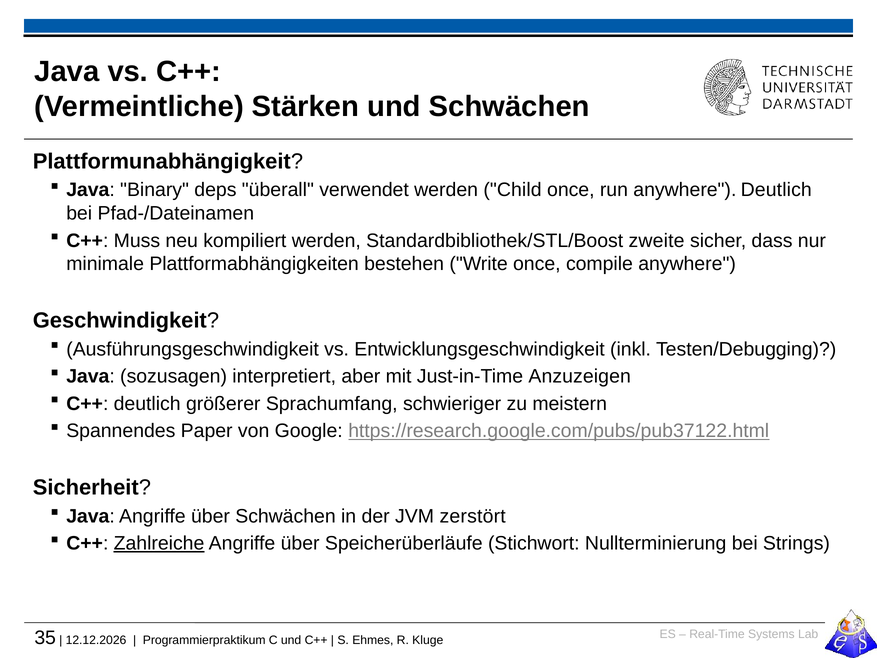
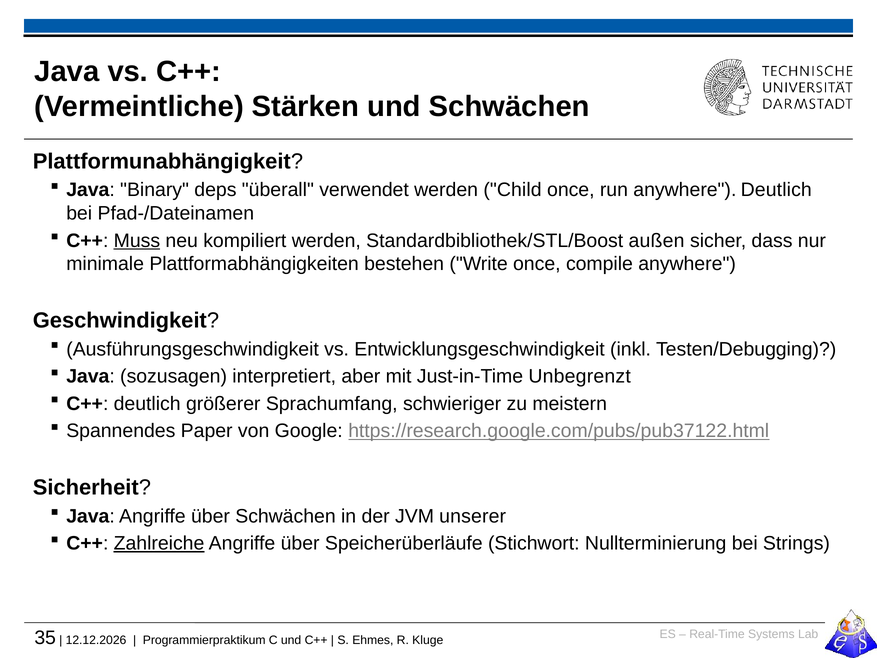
Muss underline: none -> present
zweite: zweite -> außen
Anzuzeigen: Anzuzeigen -> Unbegrenzt
zerstört: zerstört -> unserer
